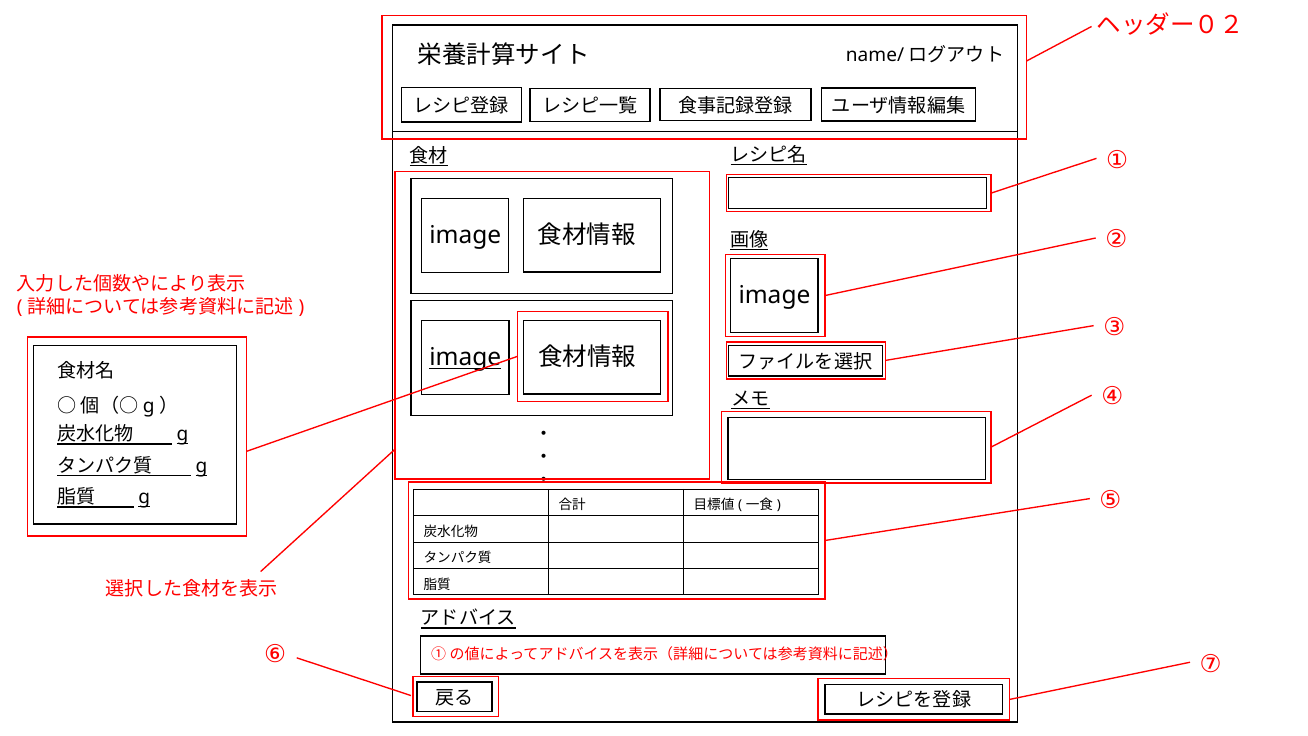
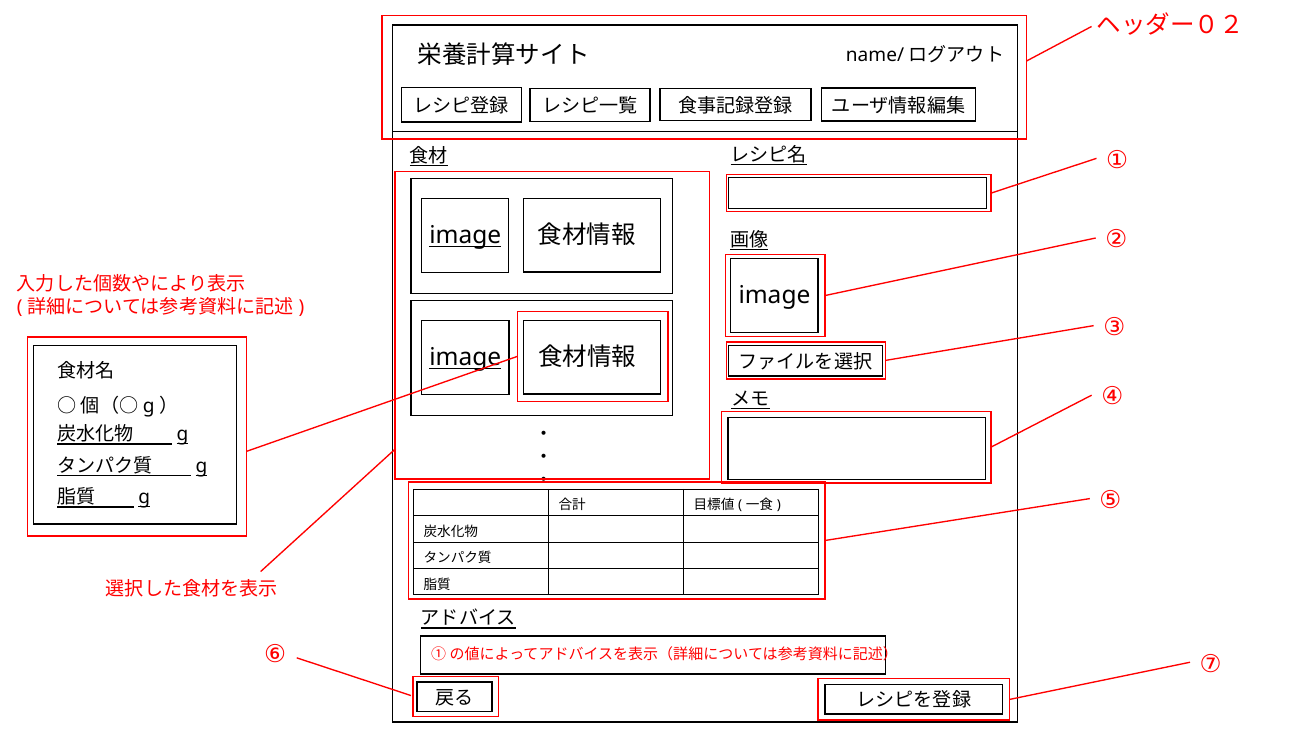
image at (465, 236) underline: none -> present
